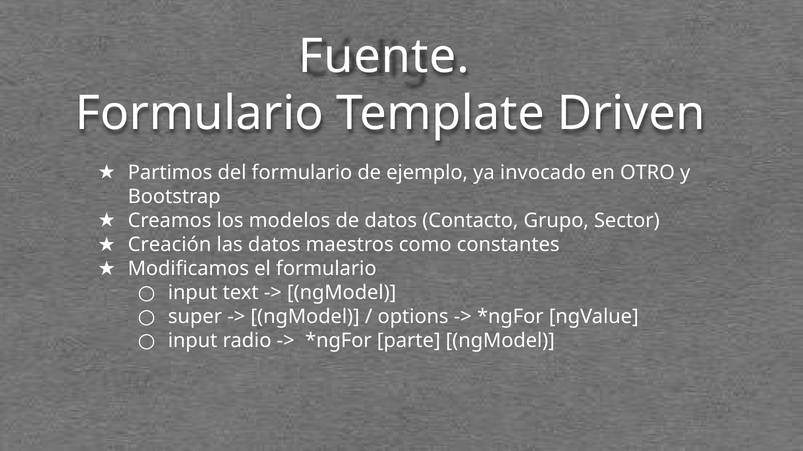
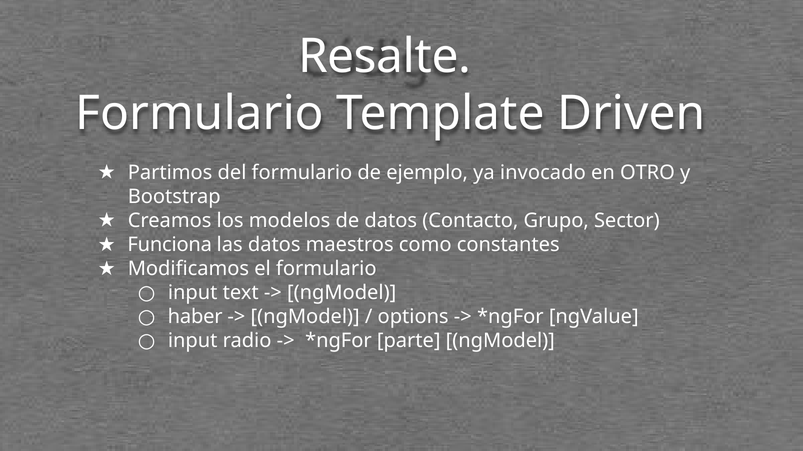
Fuente: Fuente -> Resalte
Creación: Creación -> Funciona
super: super -> haber
